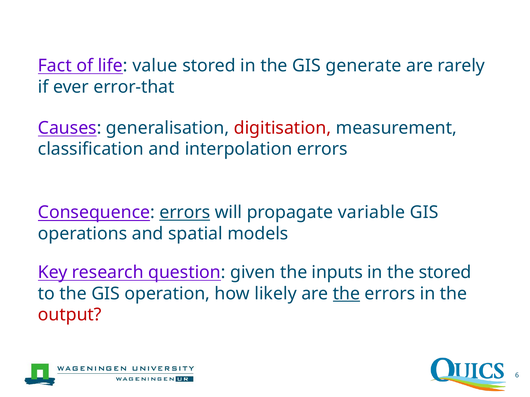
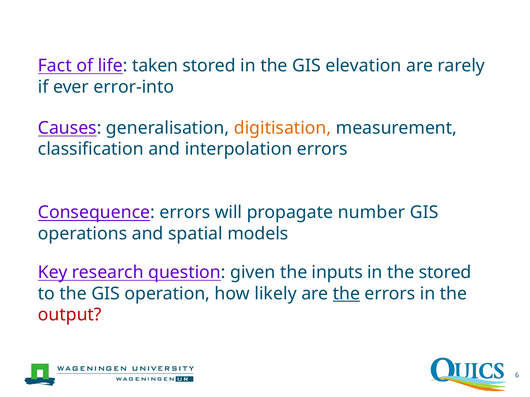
value: value -> taken
generate: generate -> elevation
error-that: error-that -> error-into
digitisation colour: red -> orange
errors at (185, 213) underline: present -> none
variable: variable -> number
